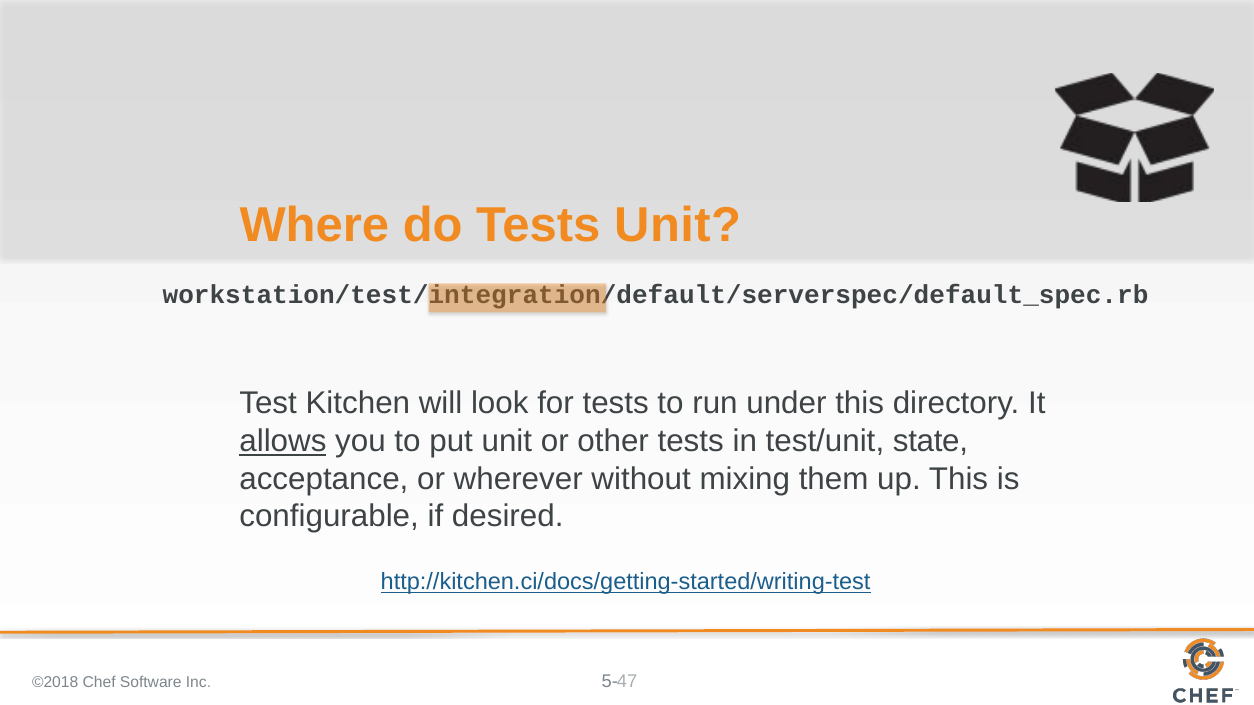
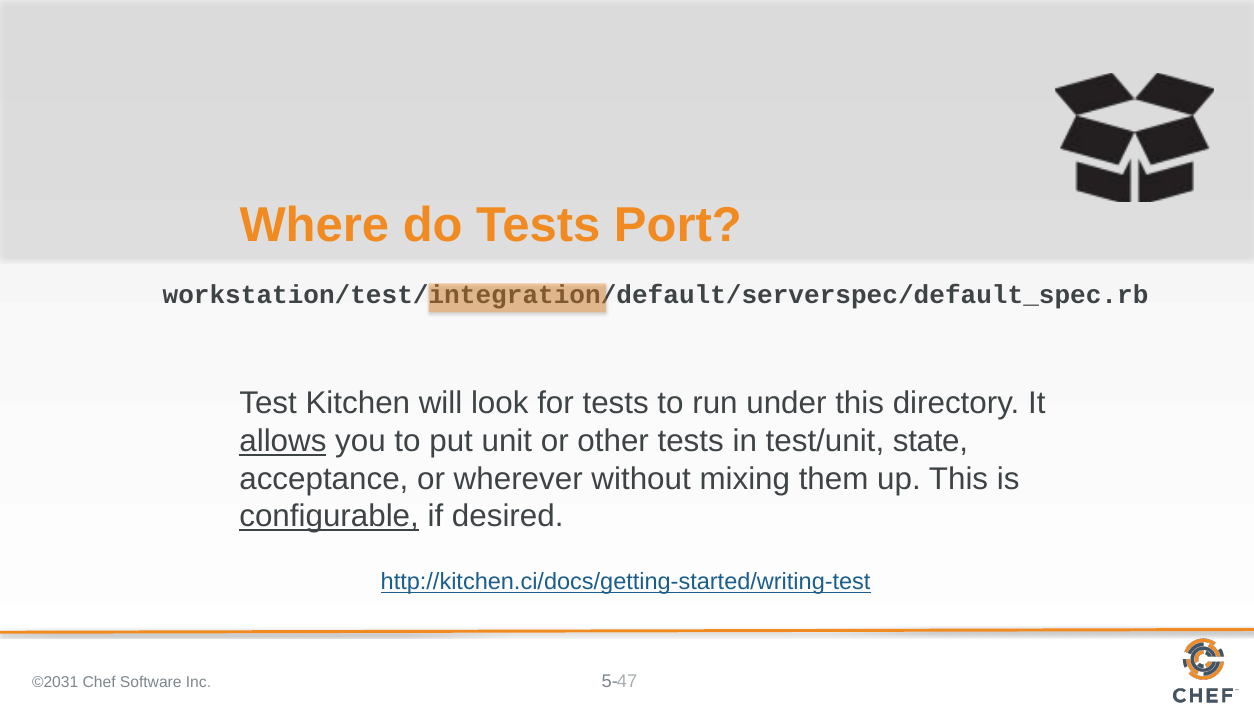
Tests Unit: Unit -> Port
configurable underline: none -> present
©2018: ©2018 -> ©2031
